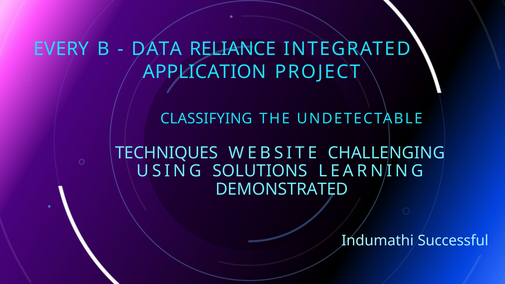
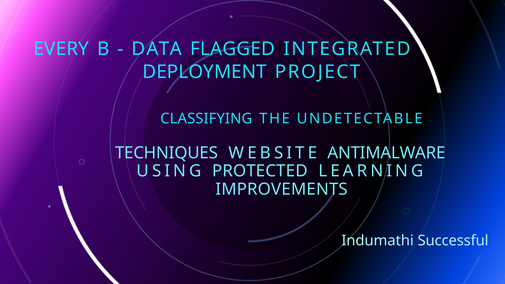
RELIANCE: RELIANCE -> FLAGGED
APPLICATION: APPLICATION -> DEPLOYMENT
CHALLENGING: CHALLENGING -> ANTIMALWARE
SOLUTIONS: SOLUTIONS -> PROTECTED
DEMONSTRATED: DEMONSTRATED -> IMPROVEMENTS
